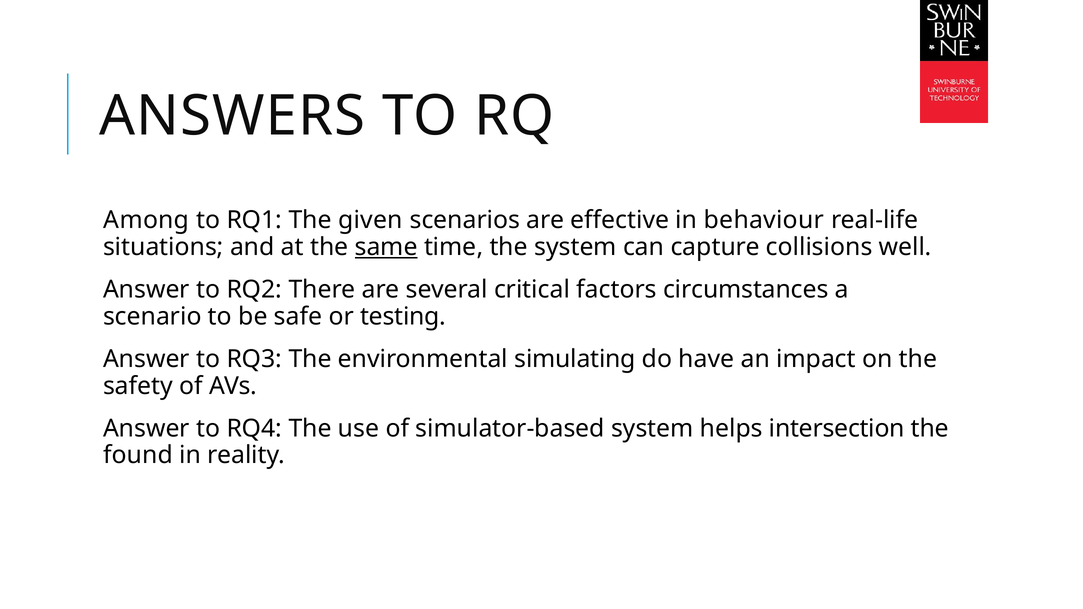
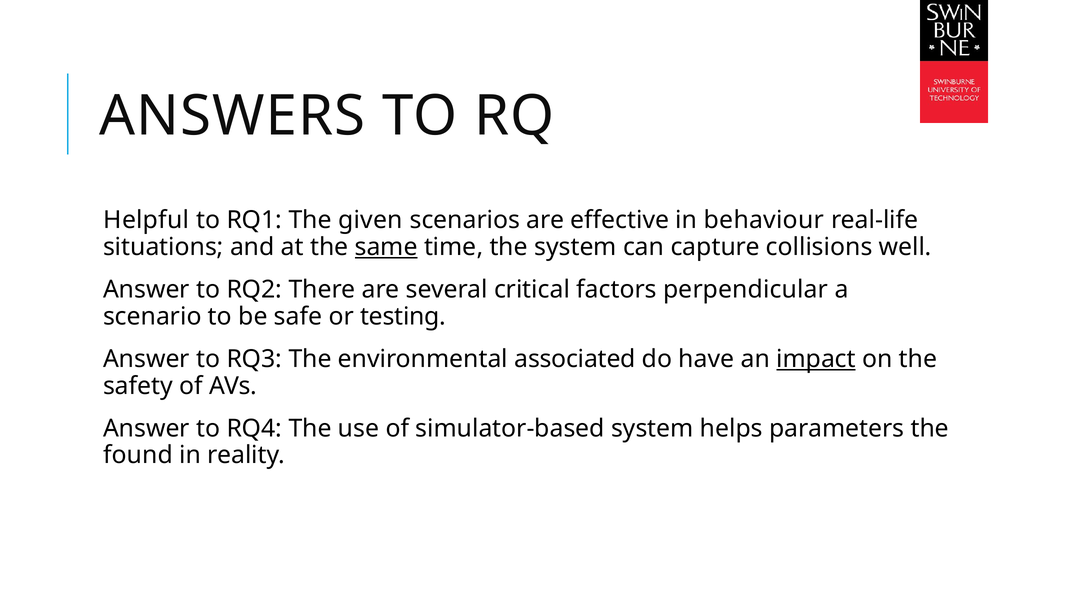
Among: Among -> Helpful
circumstances: circumstances -> perpendicular
simulating: simulating -> associated
impact underline: none -> present
intersection: intersection -> parameters
